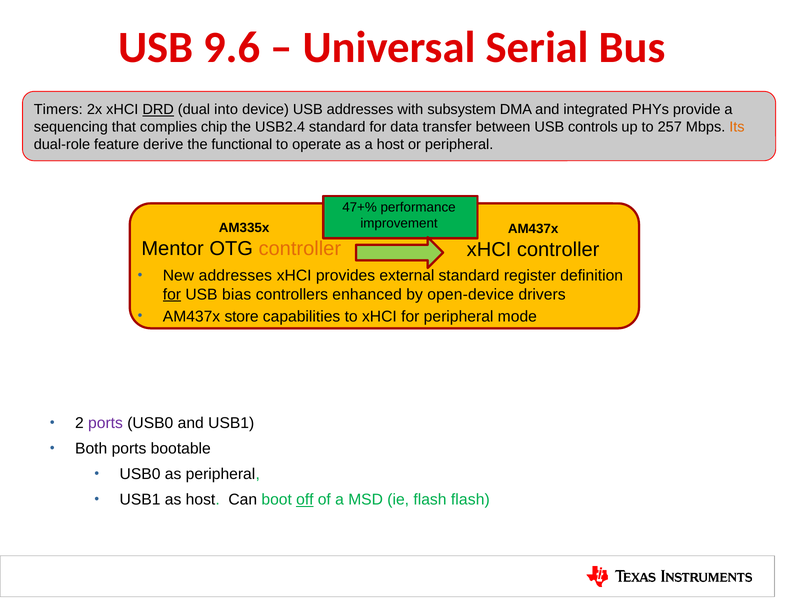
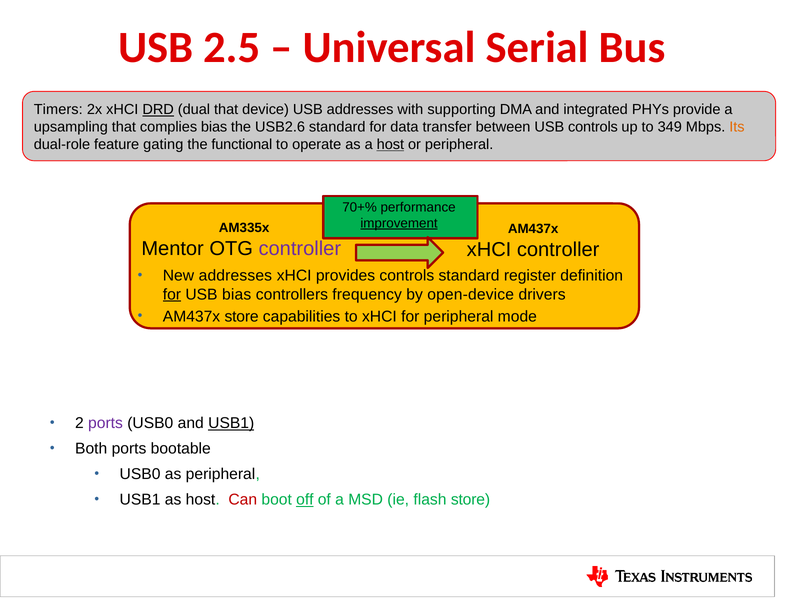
9.6: 9.6 -> 2.5
dual into: into -> that
subsystem: subsystem -> supporting
sequencing: sequencing -> upsampling
complies chip: chip -> bias
USB2.4: USB2.4 -> USB2.6
257: 257 -> 349
derive: derive -> gating
host at (390, 144) underline: none -> present
47+%: 47+% -> 70+%
improvement underline: none -> present
controller at (300, 248) colour: orange -> purple
provides external: external -> controls
enhanced: enhanced -> frequency
USB1 at (231, 423) underline: none -> present
Can colour: black -> red
flash flash: flash -> store
